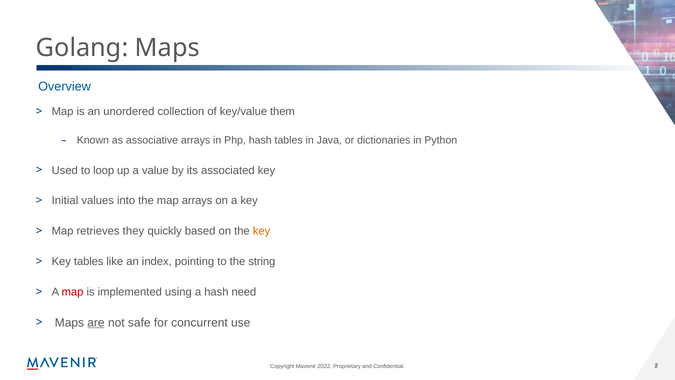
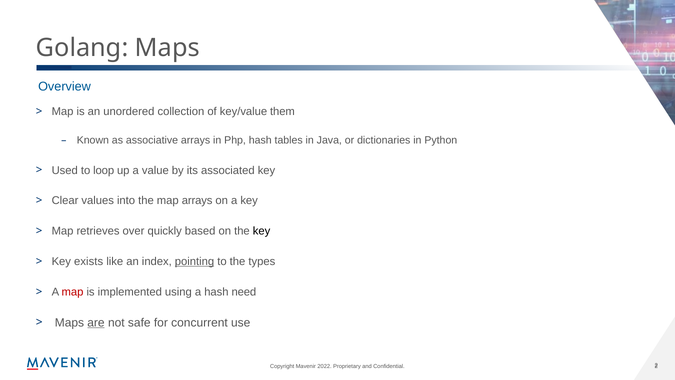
Initial: Initial -> Clear
they: they -> over
key at (262, 231) colour: orange -> black
Key tables: tables -> exists
pointing underline: none -> present
string: string -> types
